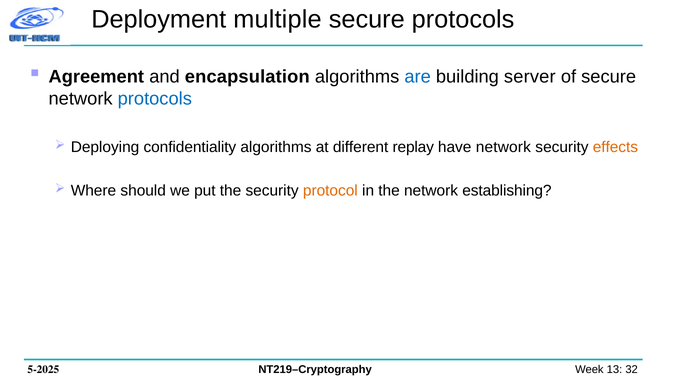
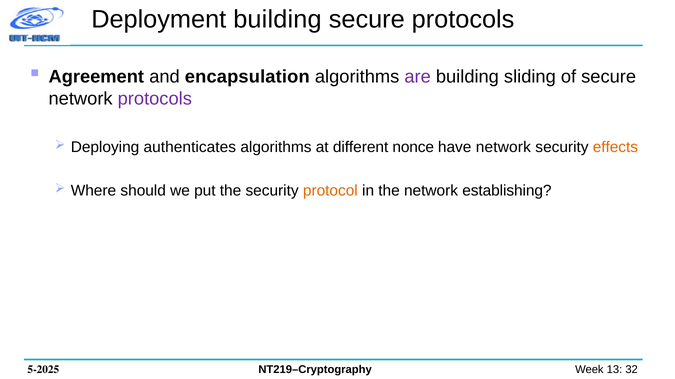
Deployment multiple: multiple -> building
are colour: blue -> purple
server: server -> sliding
protocols at (155, 99) colour: blue -> purple
confidentiality: confidentiality -> authenticates
replay: replay -> nonce
